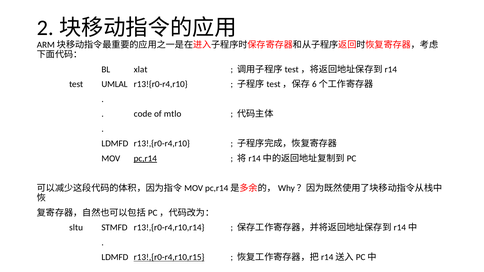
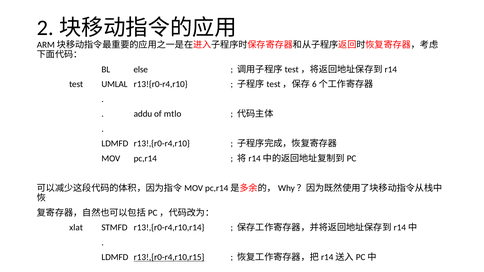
xlat: xlat -> else
code: code -> addu
pc,r14 underline: present -> none
sltu: sltu -> xlat
